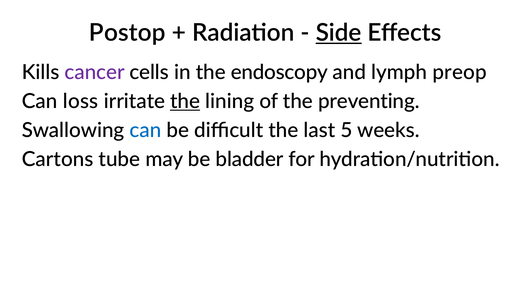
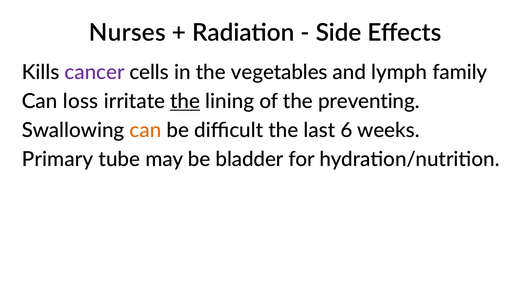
Postop: Postop -> Nurses
Side underline: present -> none
endoscopy: endoscopy -> vegetables
preop: preop -> family
can at (145, 130) colour: blue -> orange
5: 5 -> 6
Cartons: Cartons -> Primary
